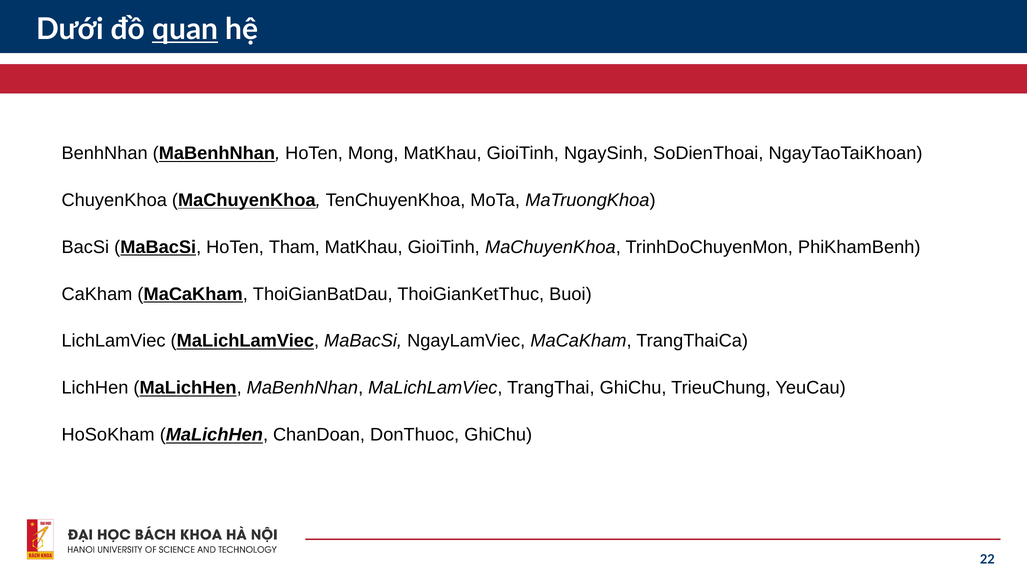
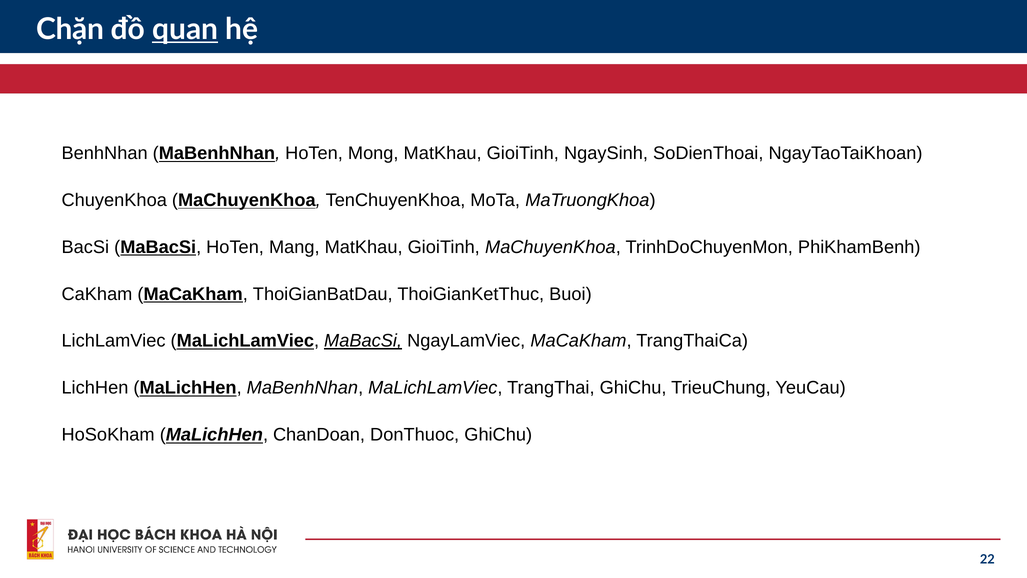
Dưới: Dưới -> Chặn
Tham: Tham -> Mang
MaBacSi at (363, 341) underline: none -> present
